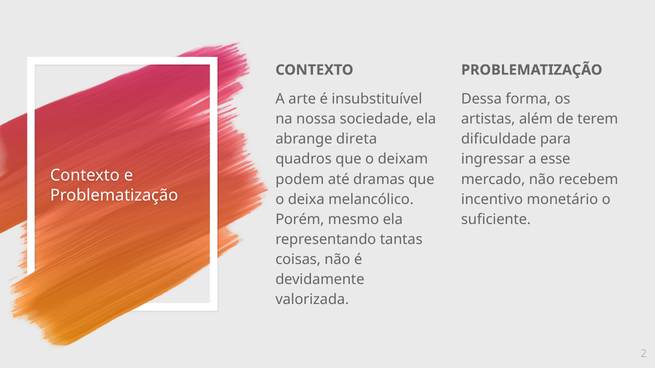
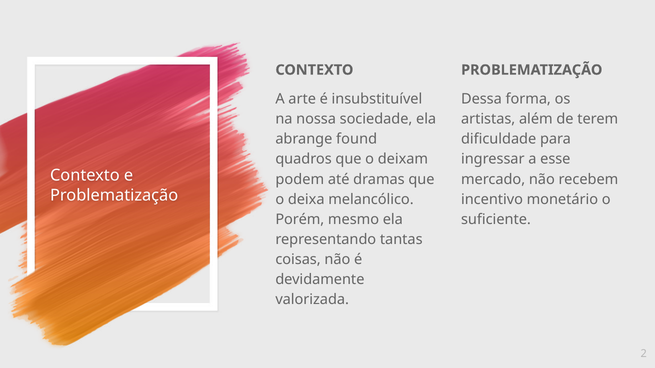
direta: direta -> found
